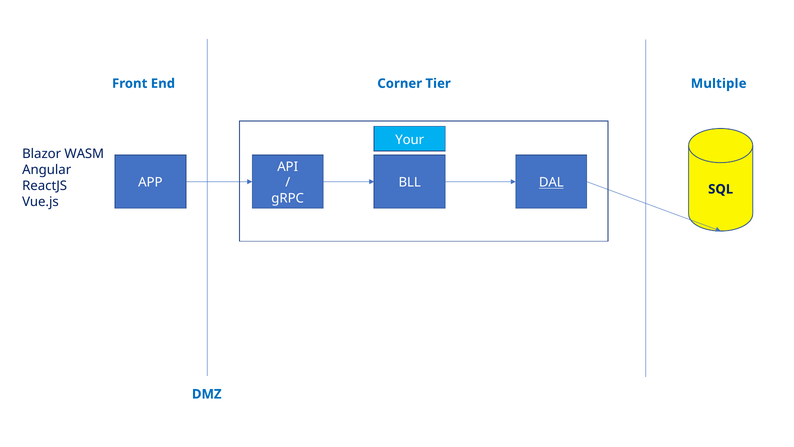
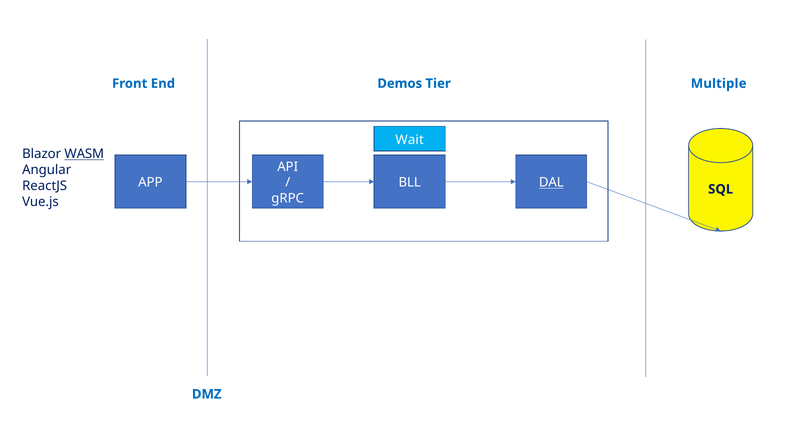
Corner: Corner -> Demos
Your: Your -> Wait
WASM underline: none -> present
